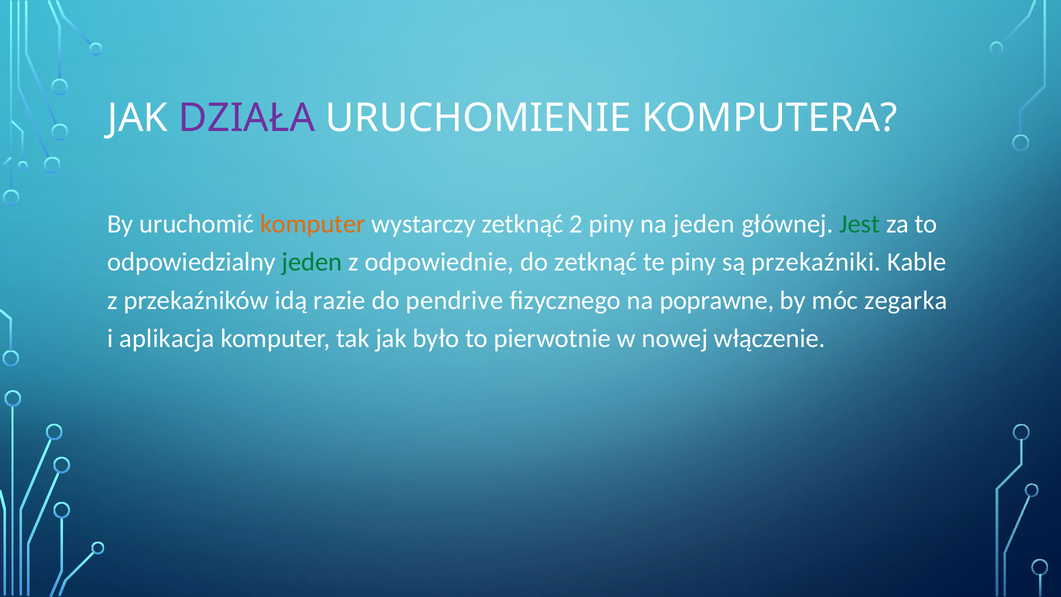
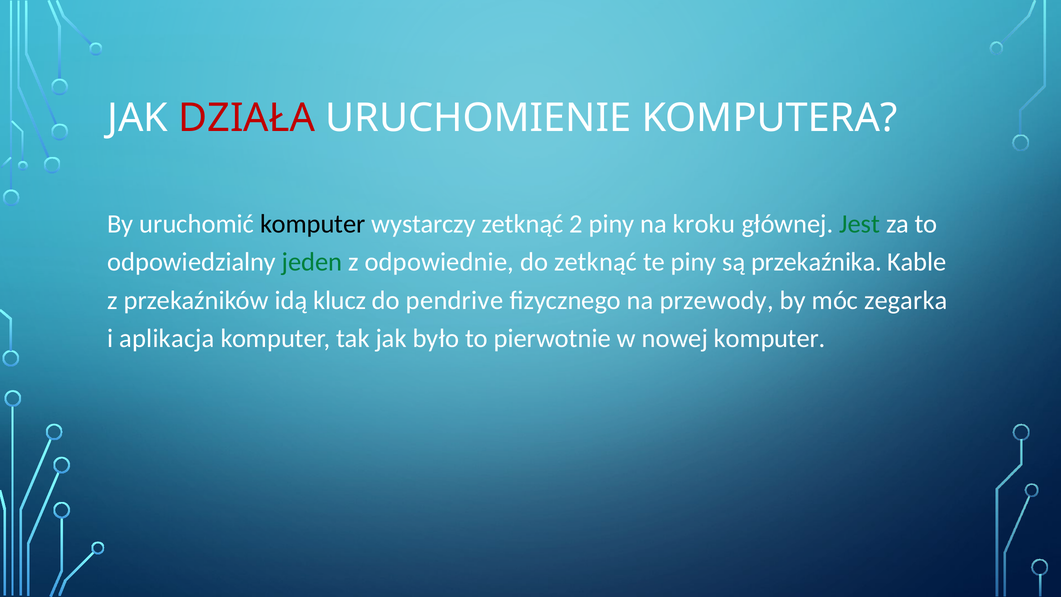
DZIAŁA colour: purple -> red
komputer at (313, 224) colour: orange -> black
na jeden: jeden -> kroku
przekaźniki: przekaźniki -> przekaźnika
razie: razie -> klucz
poprawne: poprawne -> przewody
nowej włączenie: włączenie -> komputer
